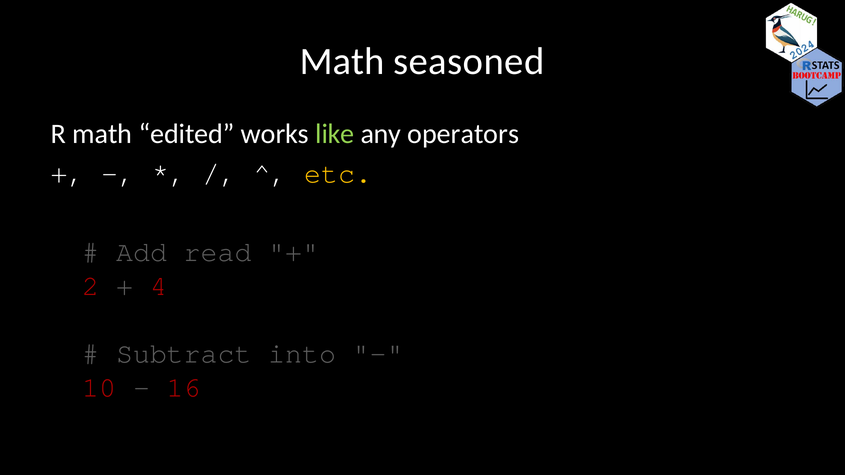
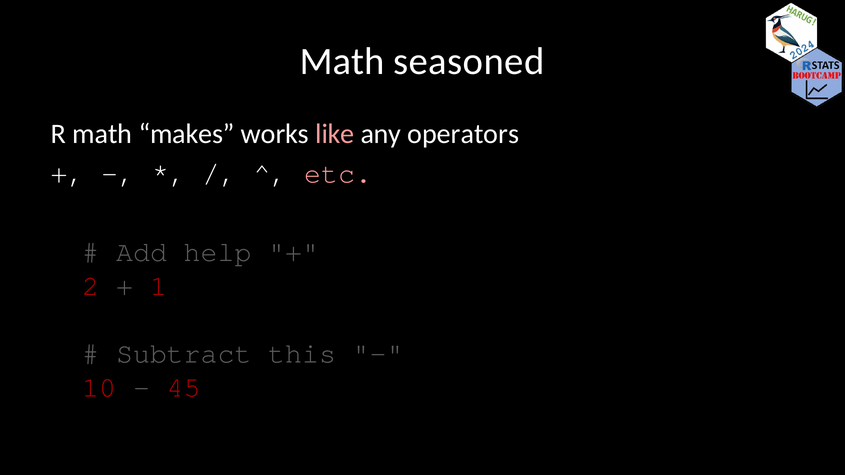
edited: edited -> makes
like colour: light green -> pink
etc colour: yellow -> pink
read: read -> help
4: 4 -> 1
into: into -> this
16: 16 -> 45
